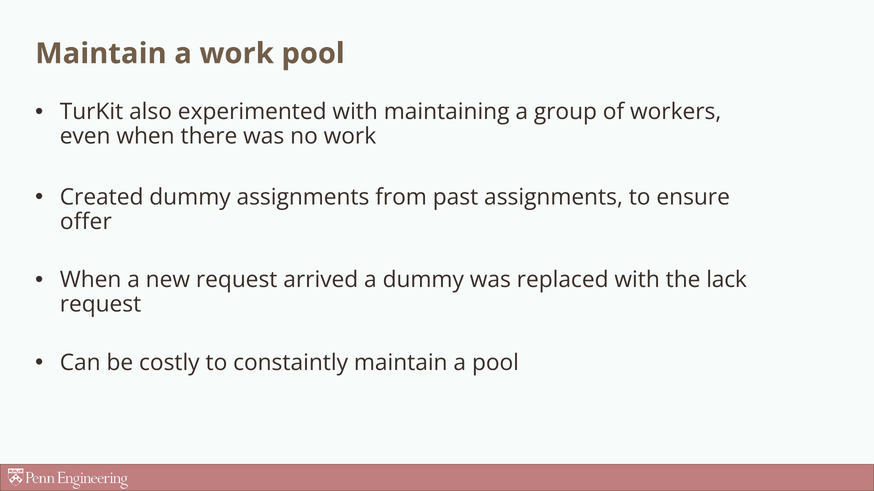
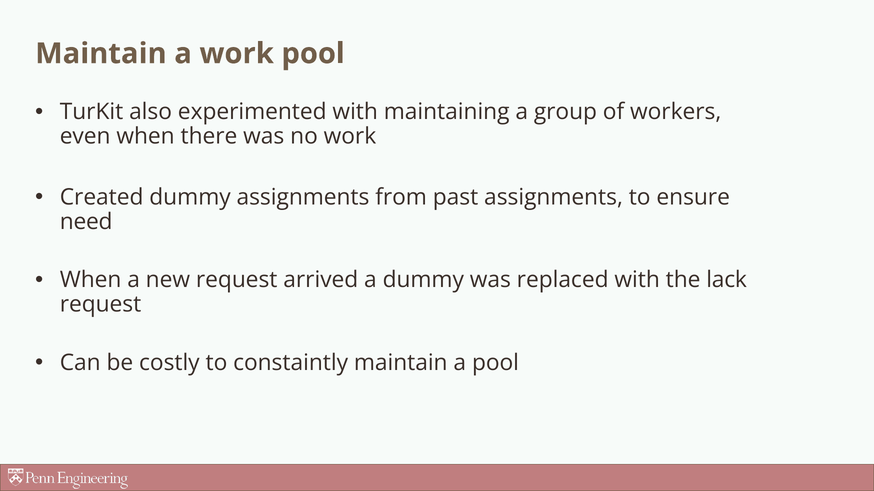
offer: offer -> need
